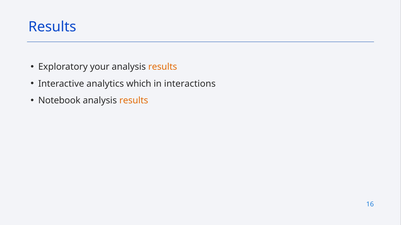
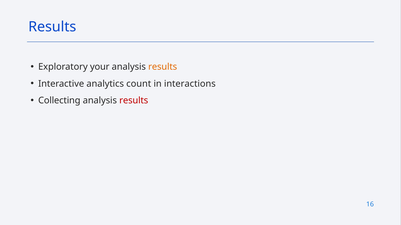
which: which -> count
Notebook: Notebook -> Collecting
results at (134, 101) colour: orange -> red
